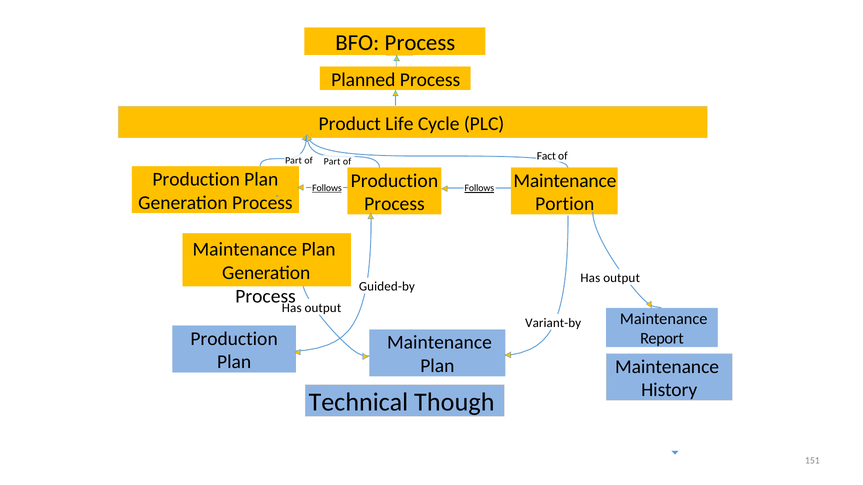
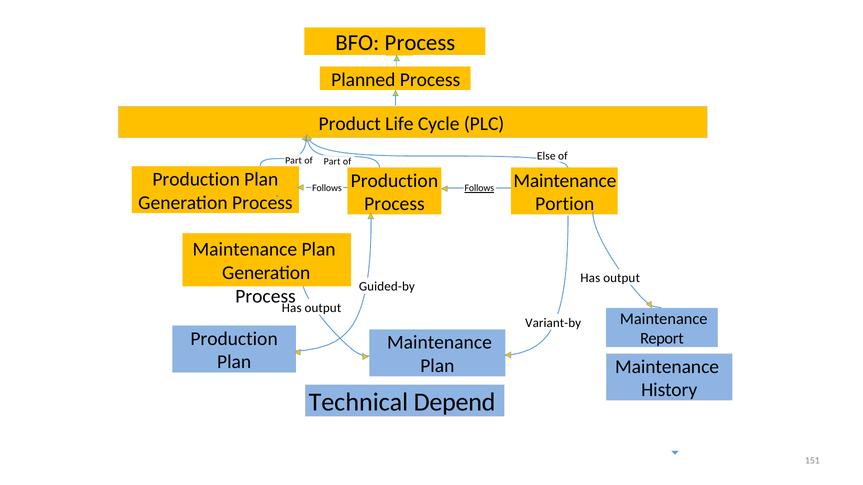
Fact: Fact -> Else
Follows at (327, 188) underline: present -> none
Though: Though -> Depend
